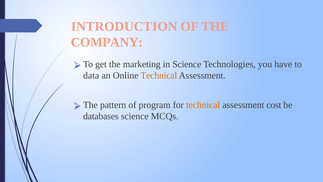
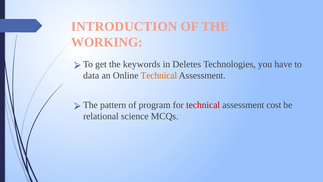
COMPANY: COMPANY -> WORKING
marketing: marketing -> keywords
in Science: Science -> Deletes
technical at (203, 105) colour: orange -> red
databases: databases -> relational
